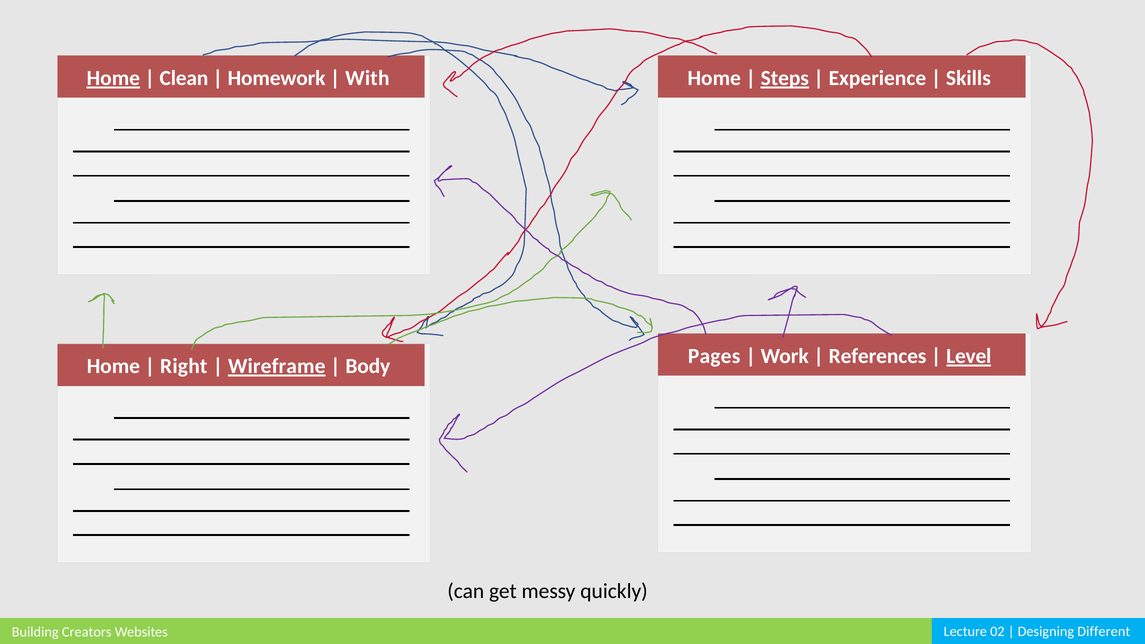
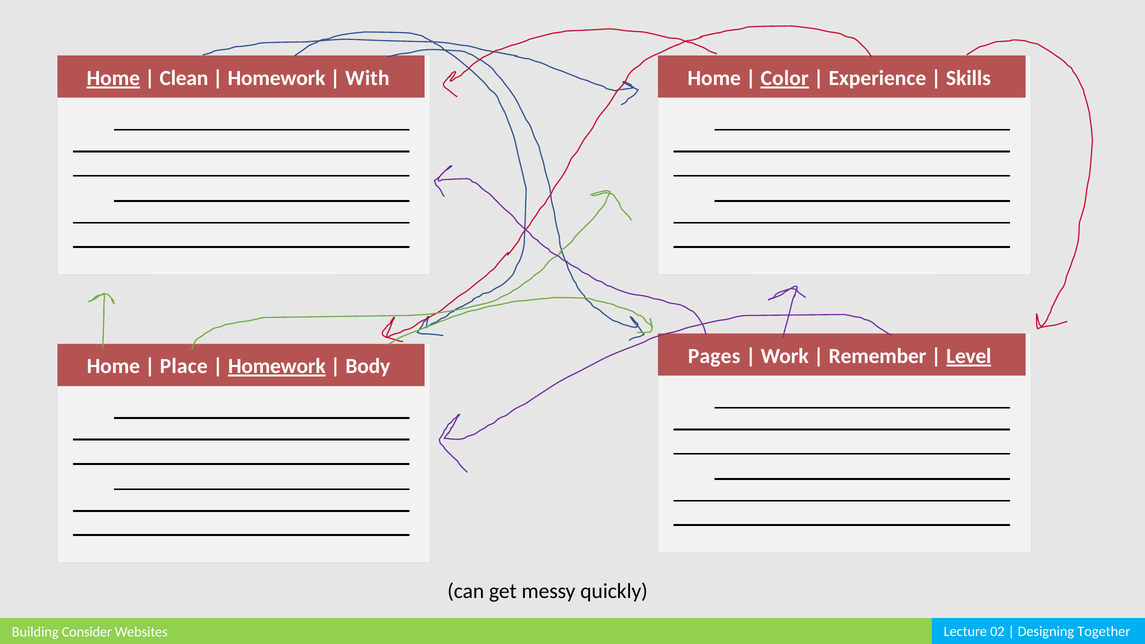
Steps: Steps -> Color
References: References -> Remember
Right: Right -> Place
Wireframe at (277, 366): Wireframe -> Homework
Creators: Creators -> Consider
Different: Different -> Together
